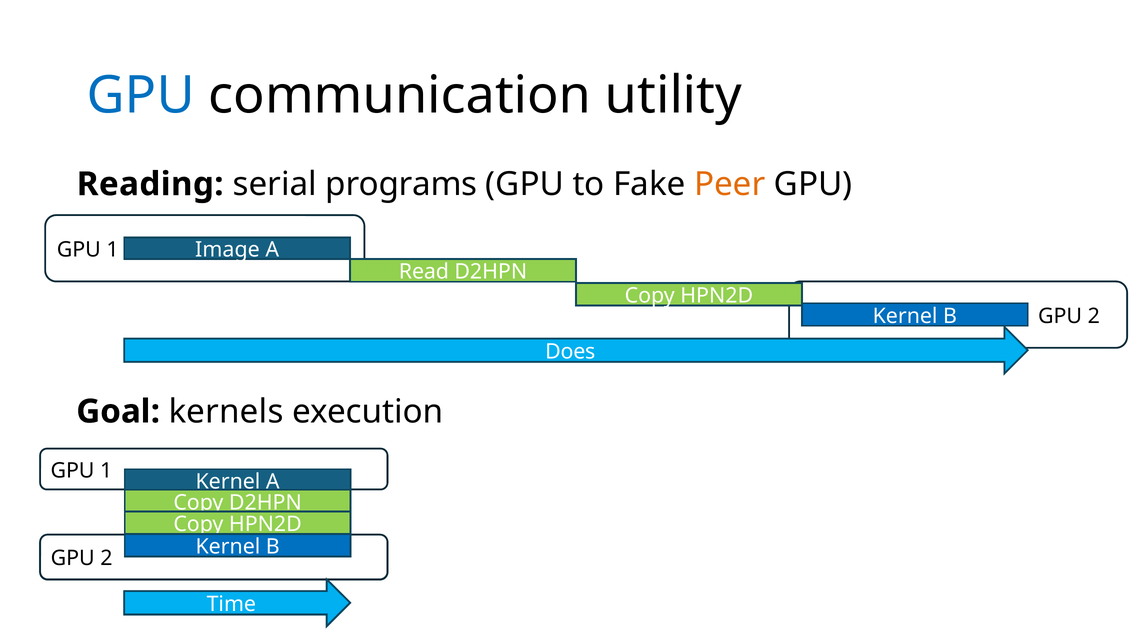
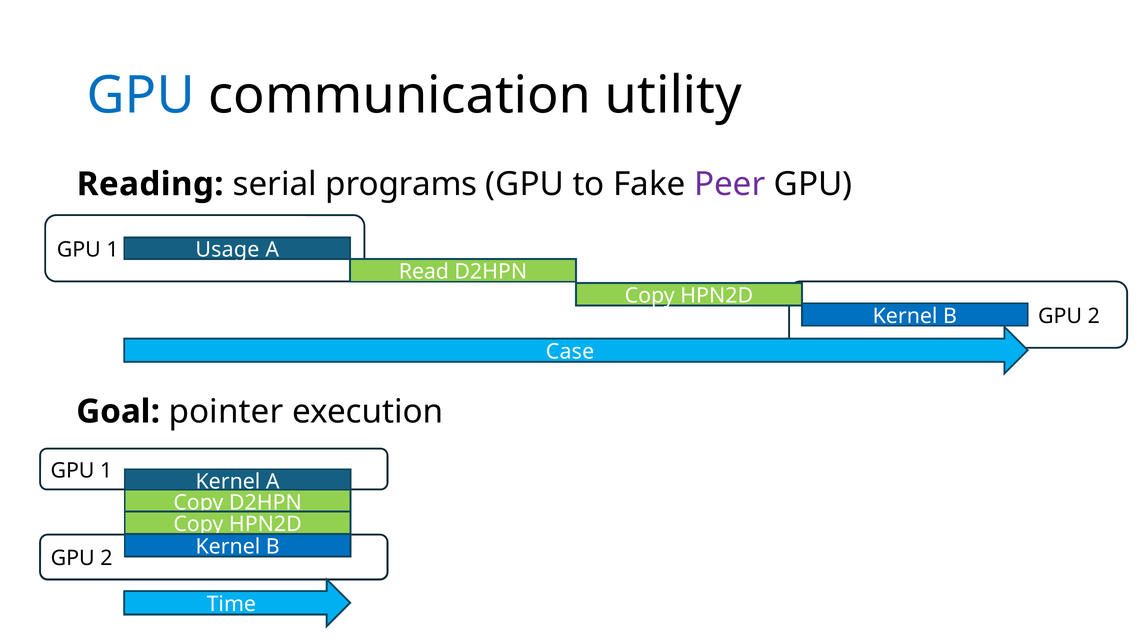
Peer colour: orange -> purple
Image: Image -> Usage
Does: Does -> Case
kernels: kernels -> pointer
